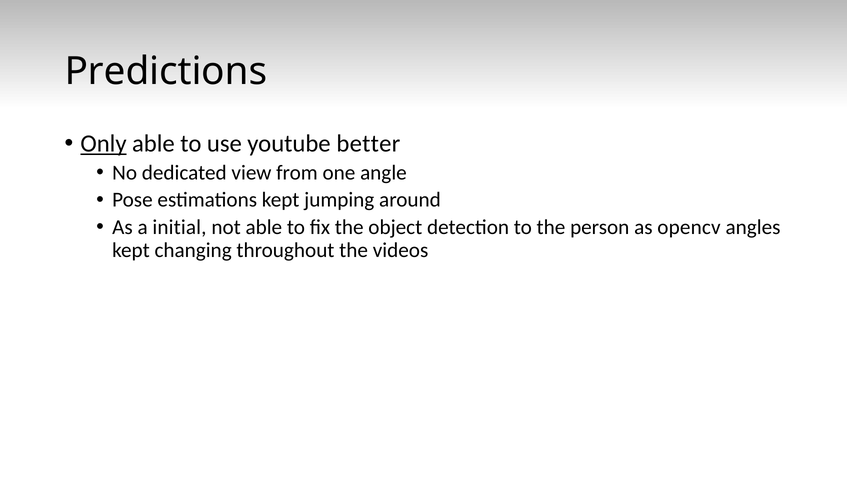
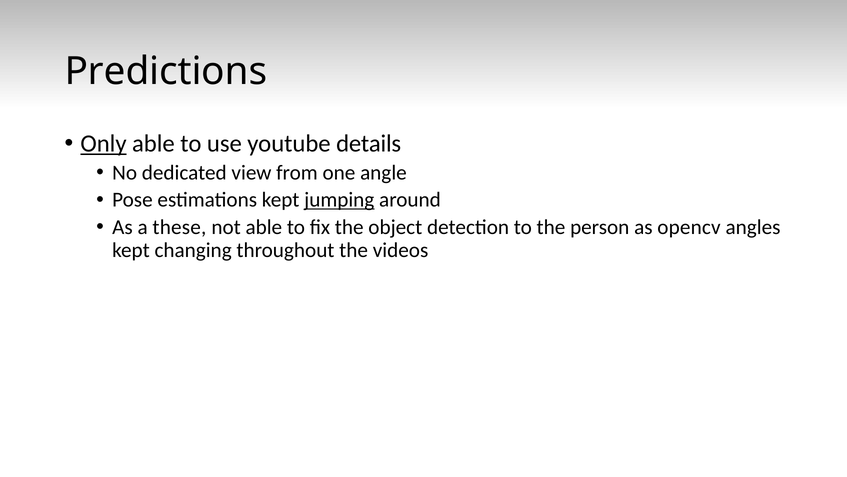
better: better -> details
jumping underline: none -> present
initial: initial -> these
